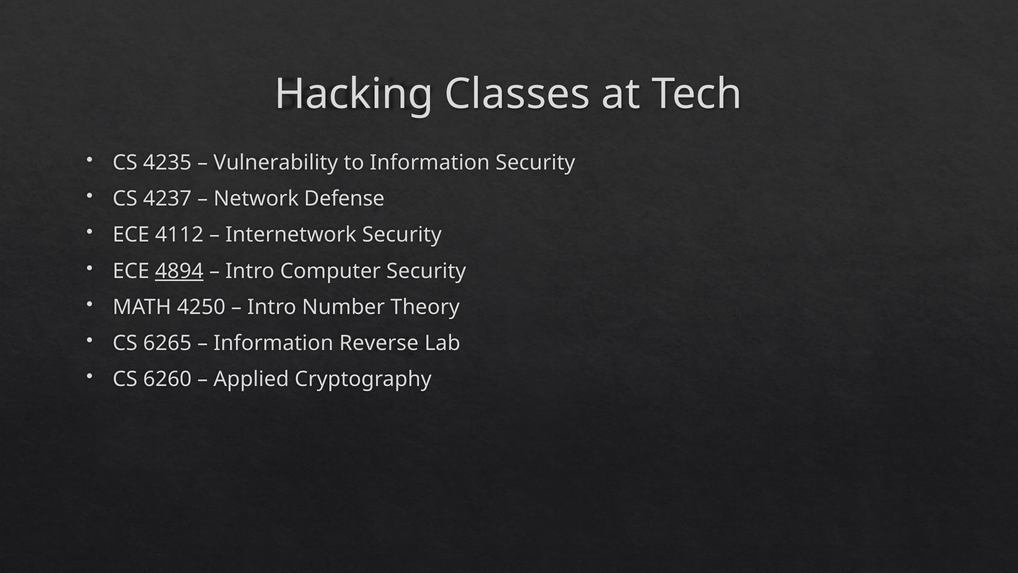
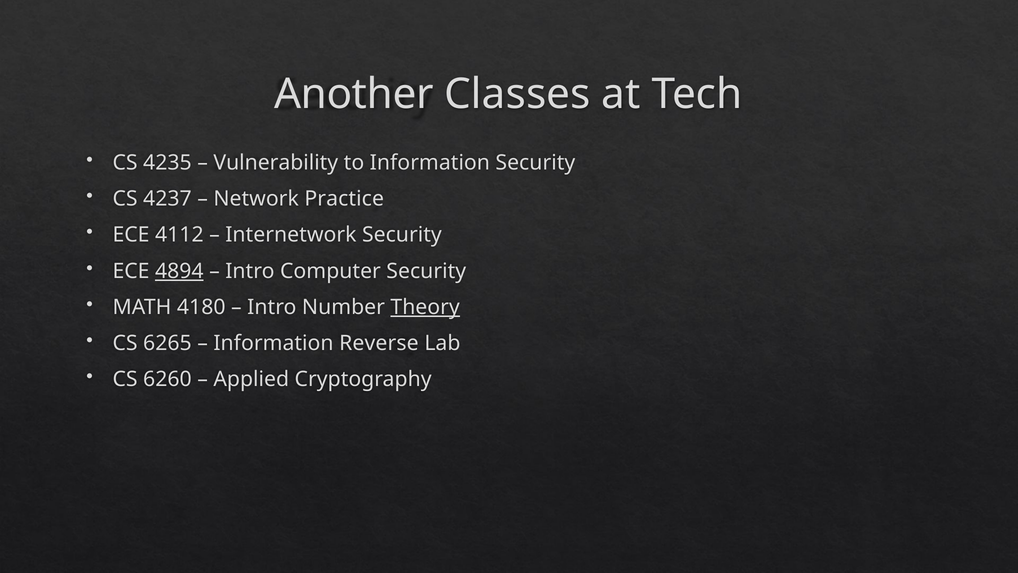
Hacking: Hacking -> Another
Defense: Defense -> Practice
4250: 4250 -> 4180
Theory underline: none -> present
